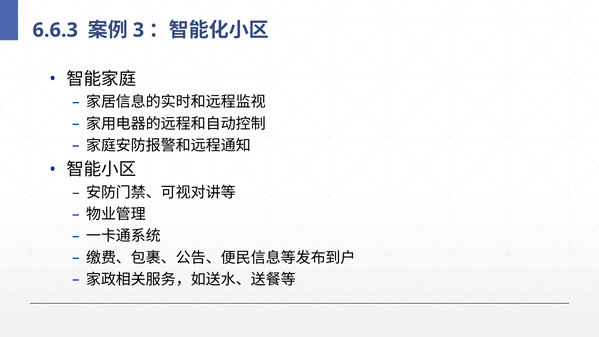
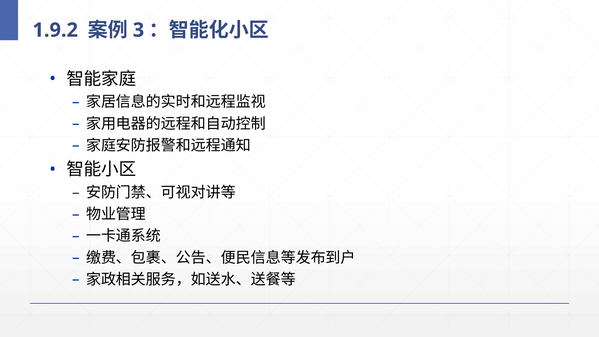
6.6.3: 6.6.3 -> 1.9.2
